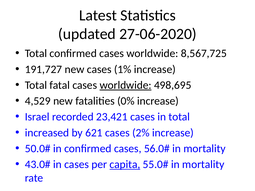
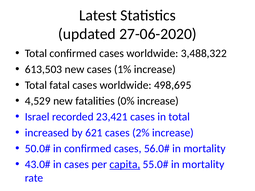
8,567,725: 8,567,725 -> 3,488,322
191,727: 191,727 -> 613,503
worldwide at (126, 85) underline: present -> none
